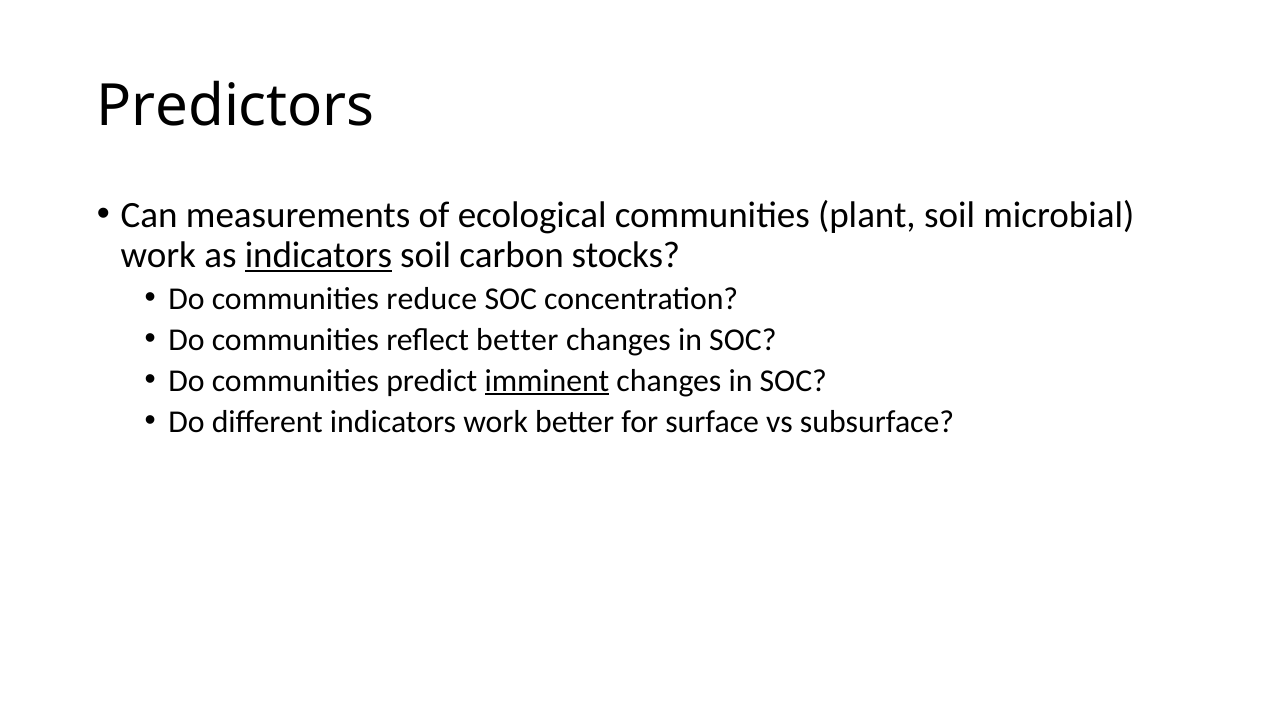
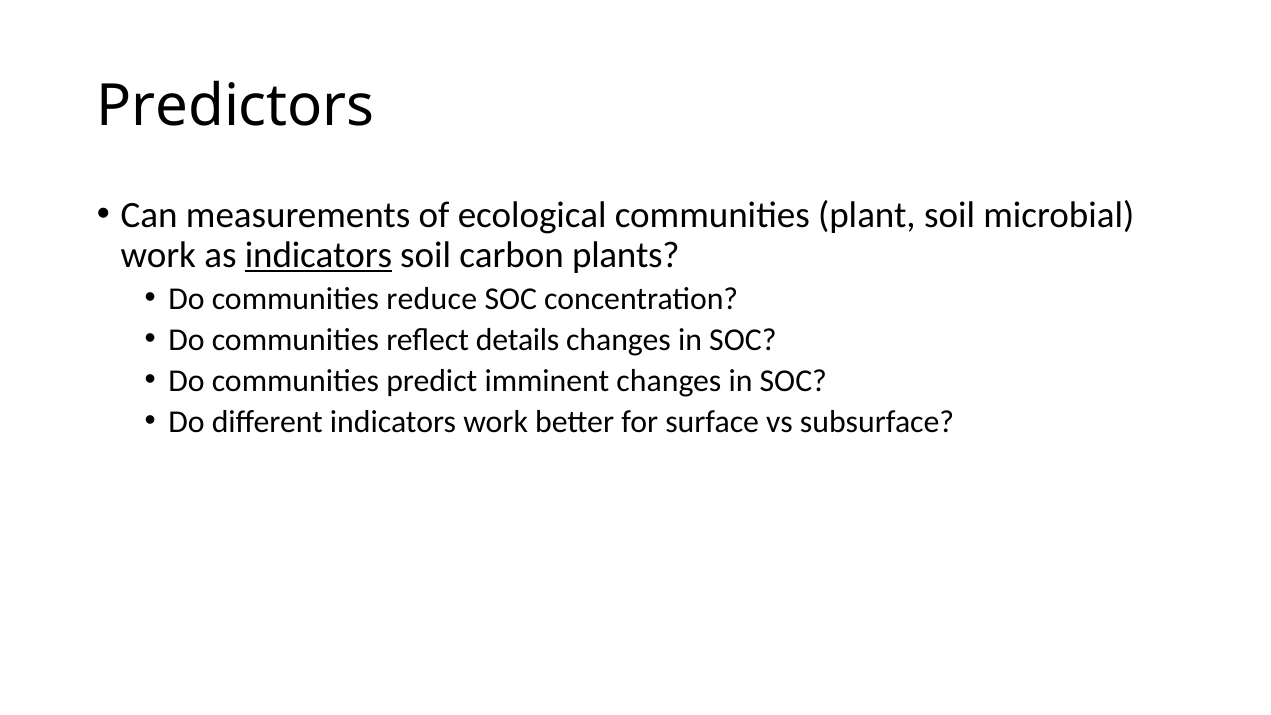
stocks: stocks -> plants
reflect better: better -> details
imminent underline: present -> none
